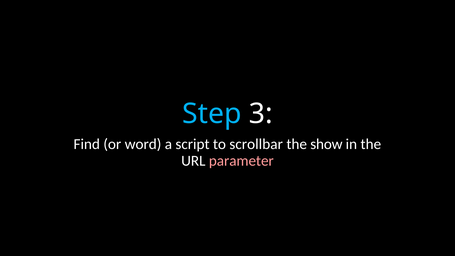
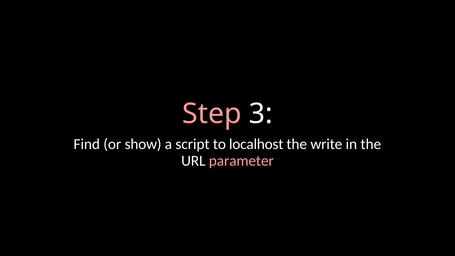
Step colour: light blue -> pink
word: word -> show
scrollbar: scrollbar -> localhost
show: show -> write
